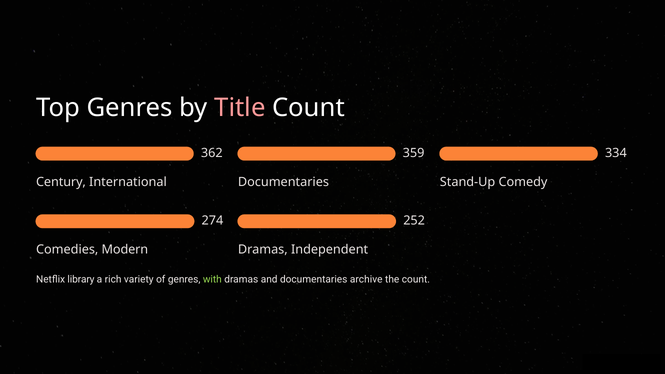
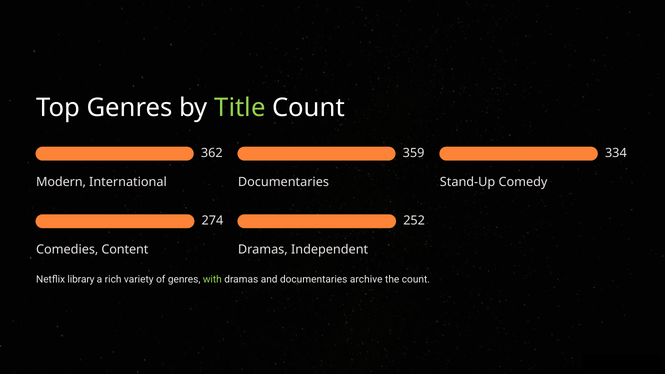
Title colour: pink -> light green
Century: Century -> Modern
Modern: Modern -> Content
